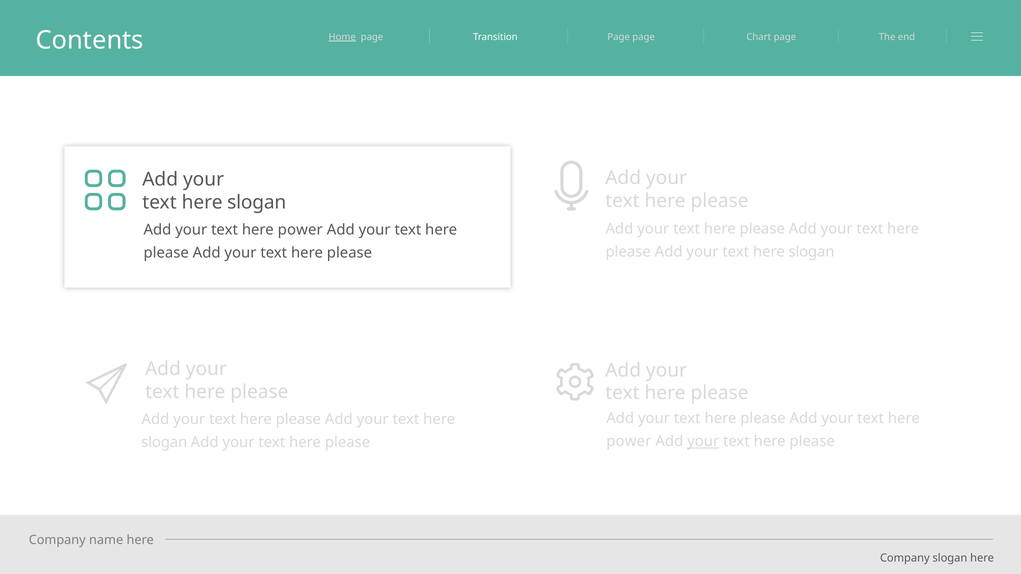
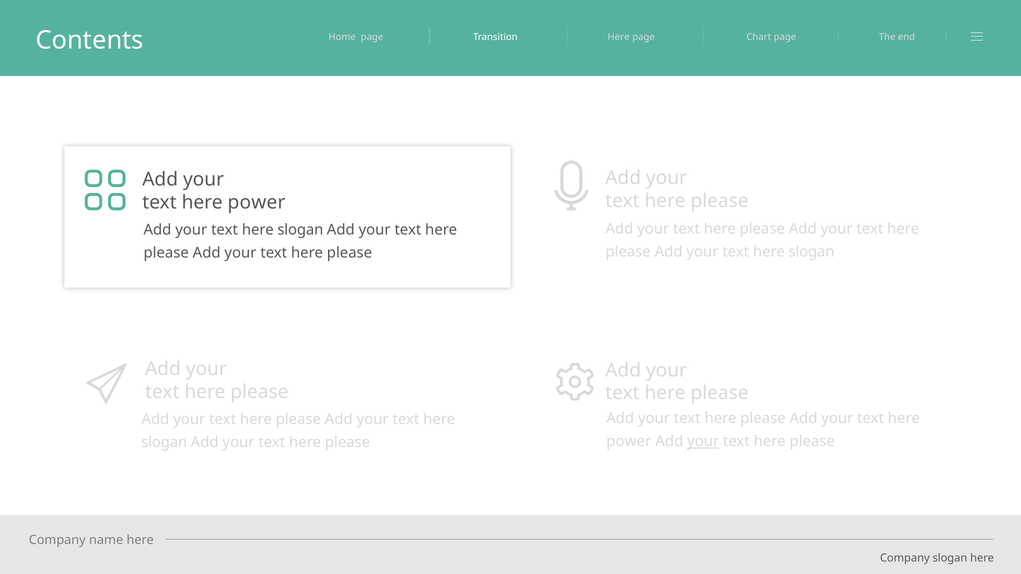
Home underline: present -> none
Transition Page: Page -> Here
slogan at (257, 203): slogan -> power
power at (300, 230): power -> slogan
